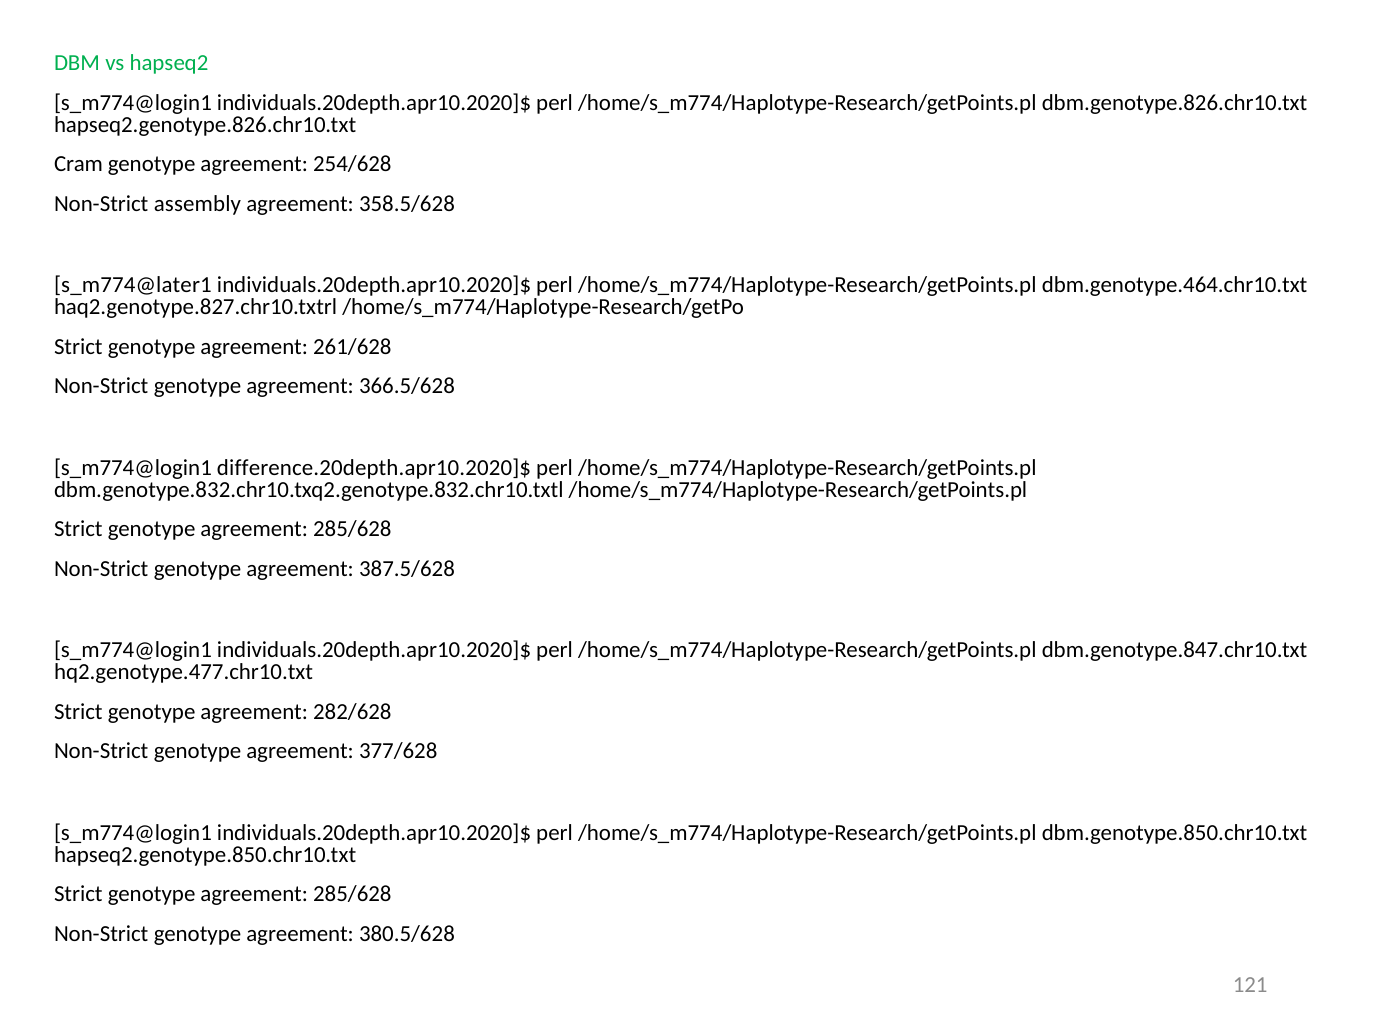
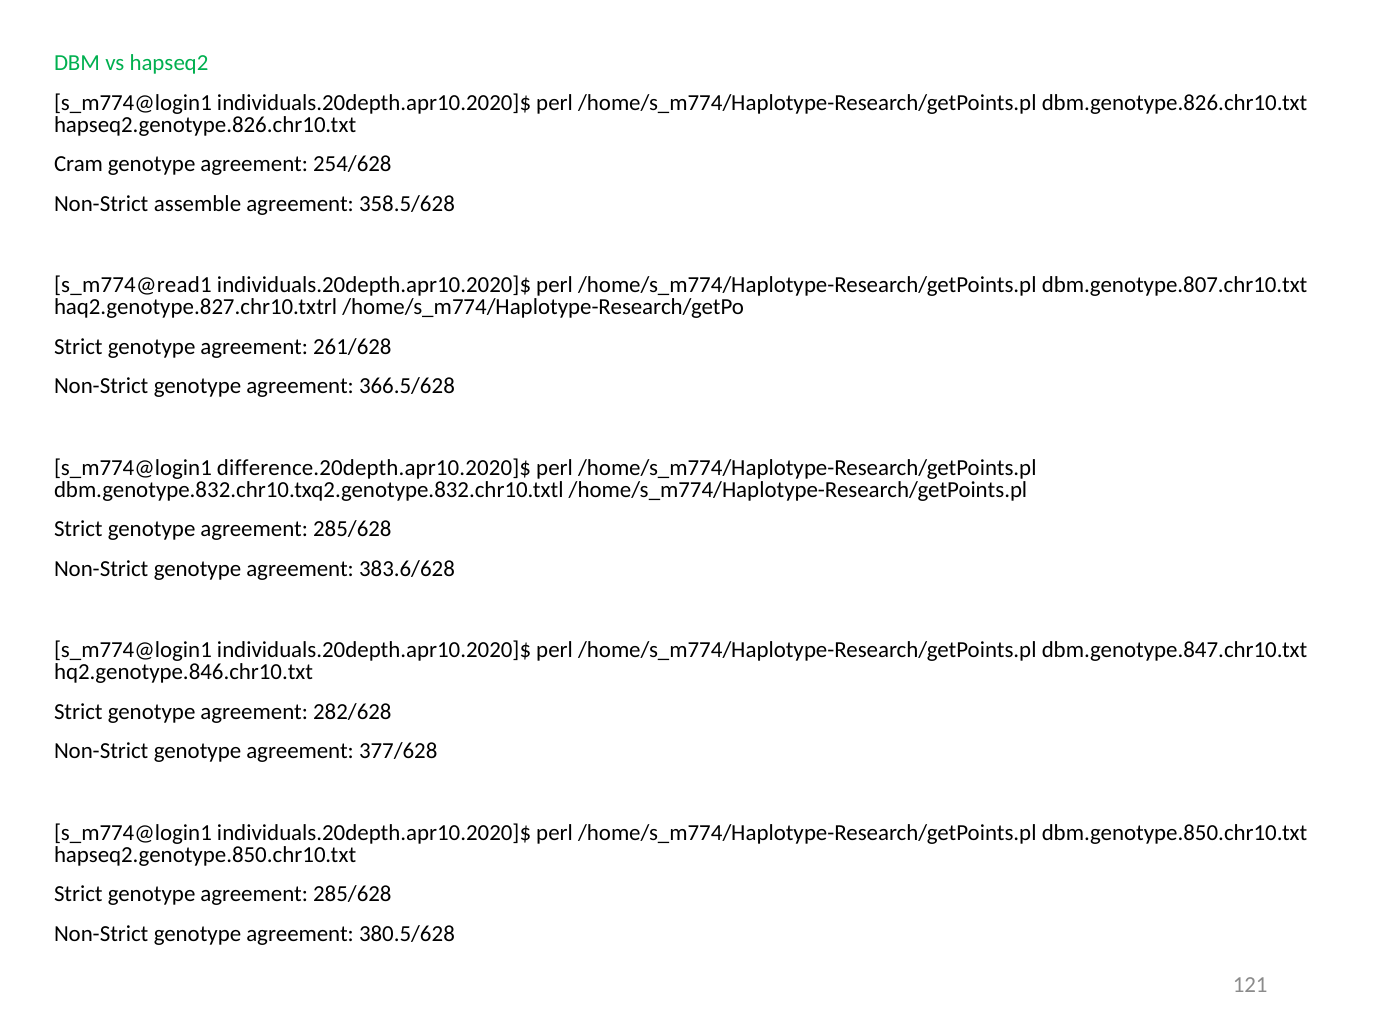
assembly: assembly -> assemble
s_m774@later1: s_m774@later1 -> s_m774@read1
dbm.genotype.464.chr10.txt: dbm.genotype.464.chr10.txt -> dbm.genotype.807.chr10.txt
387.5/628: 387.5/628 -> 383.6/628
hq2.genotype.477.chr10.txt: hq2.genotype.477.chr10.txt -> hq2.genotype.846.chr10.txt
